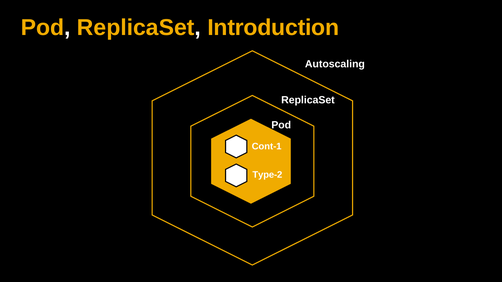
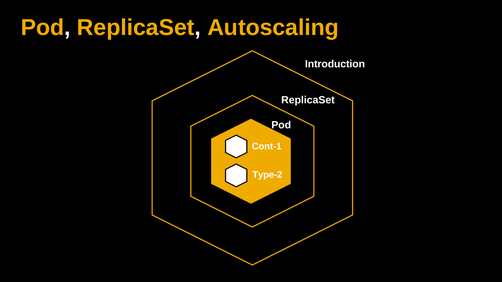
Introduction: Introduction -> Autoscaling
Autoscaling: Autoscaling -> Introduction
